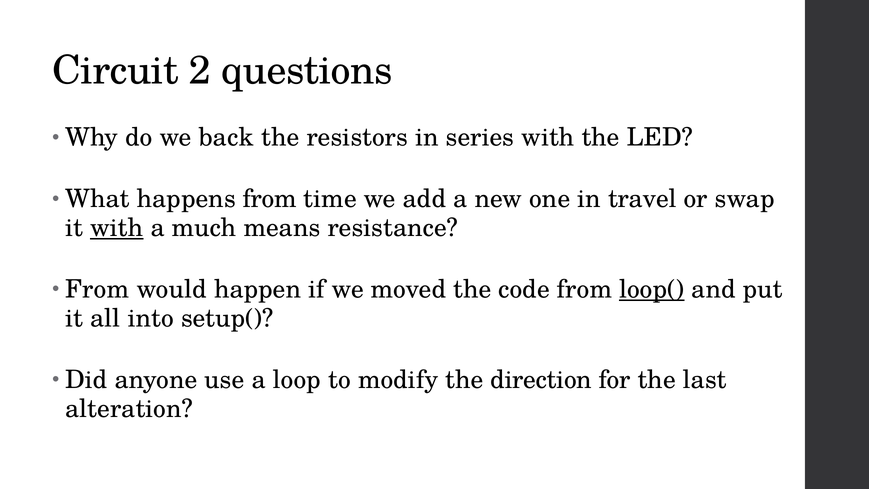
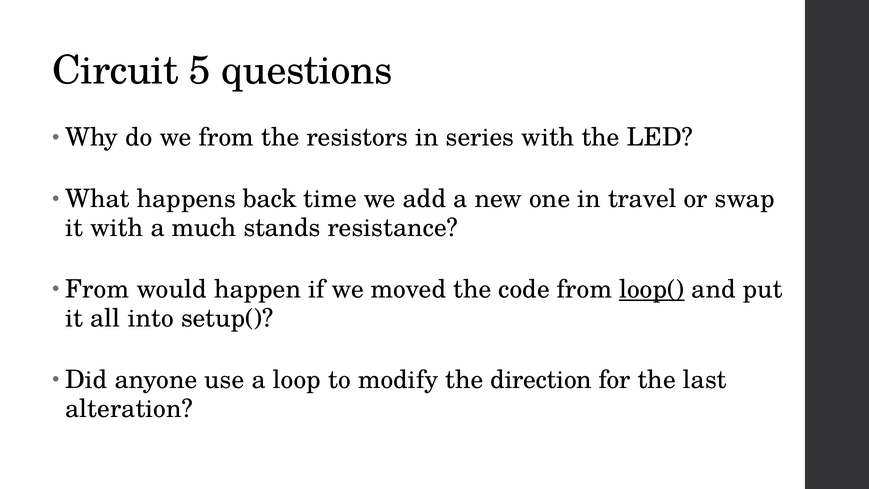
2: 2 -> 5
we back: back -> from
happens from: from -> back
with at (117, 228) underline: present -> none
means: means -> stands
